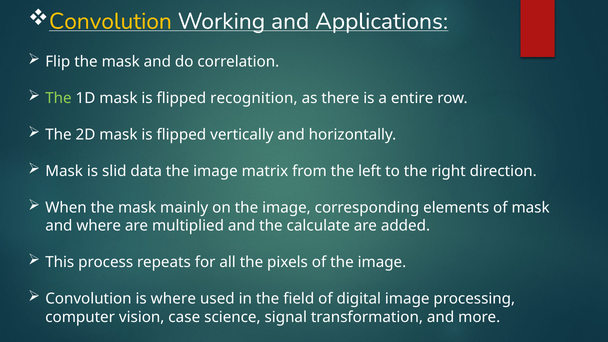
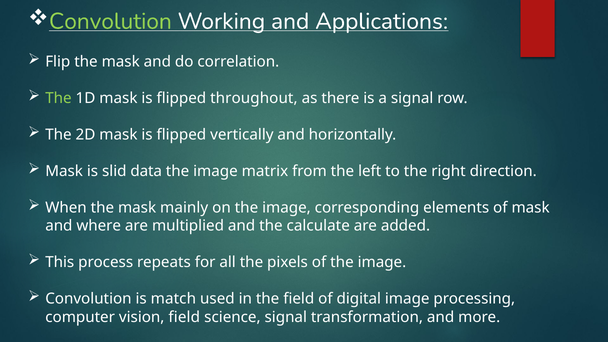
Convolution at (110, 21) colour: yellow -> light green
recognition: recognition -> throughout
a entire: entire -> signal
is where: where -> match
vision case: case -> field
